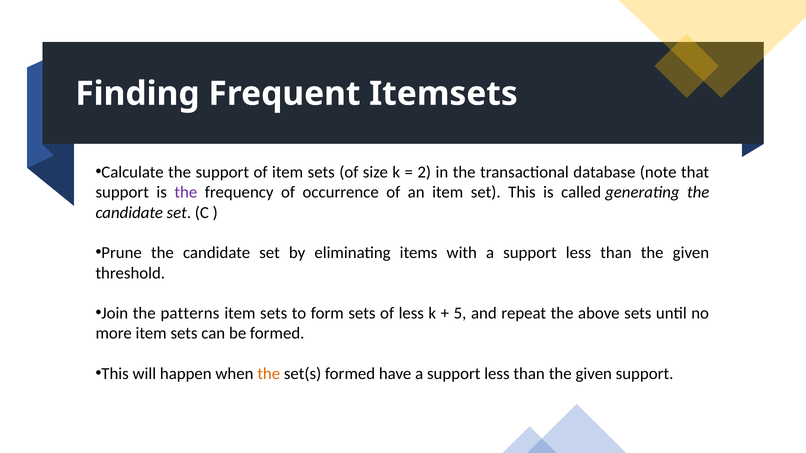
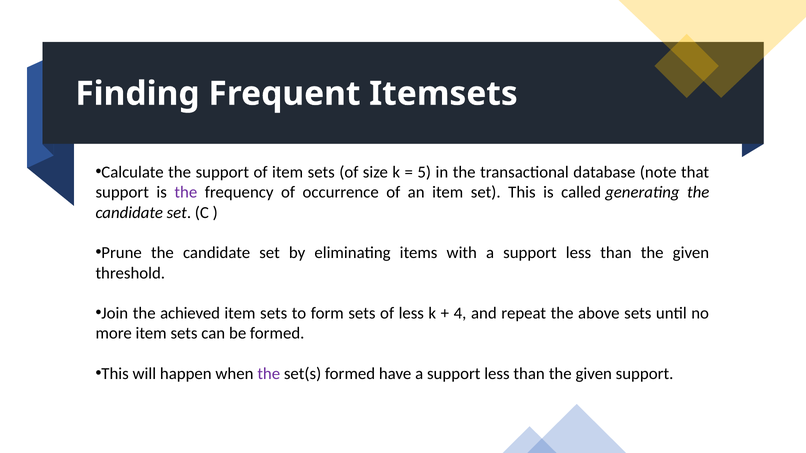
2: 2 -> 5
patterns: patterns -> achieved
5: 5 -> 4
the at (269, 374) colour: orange -> purple
